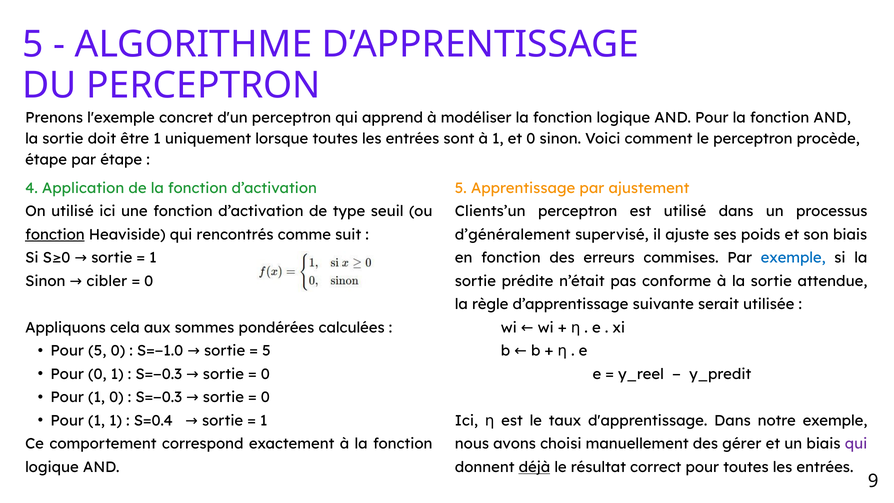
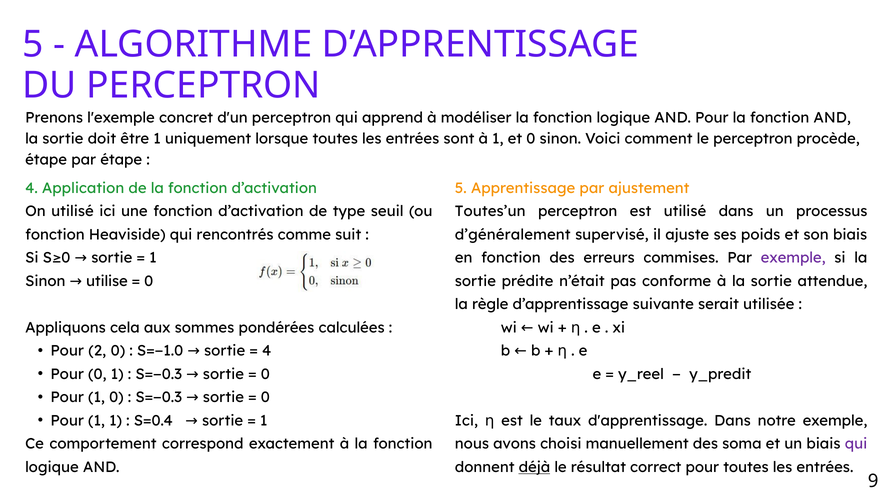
Clients’un: Clients’un -> Toutes’un
fonction at (55, 235) underline: present -> none
exemple at (793, 258) colour: blue -> purple
cibler: cibler -> utilise
Pour 5: 5 -> 2
5 at (266, 351): 5 -> 4
gérer: gérer -> soma
